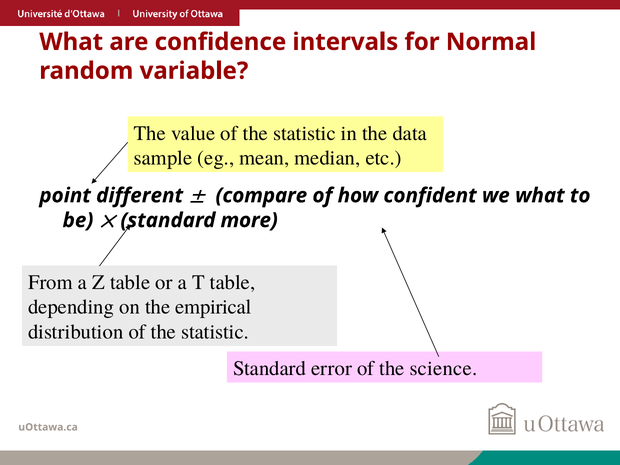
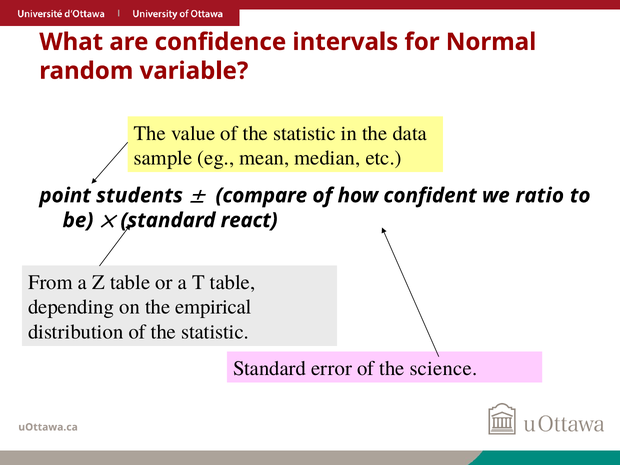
different: different -> students
we what: what -> ratio
more: more -> react
